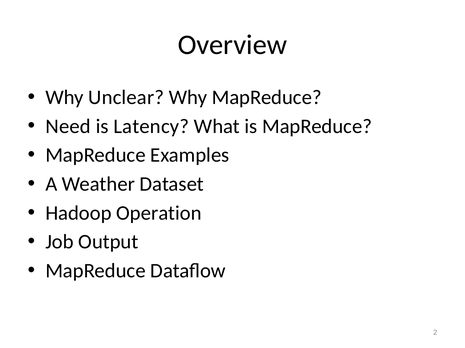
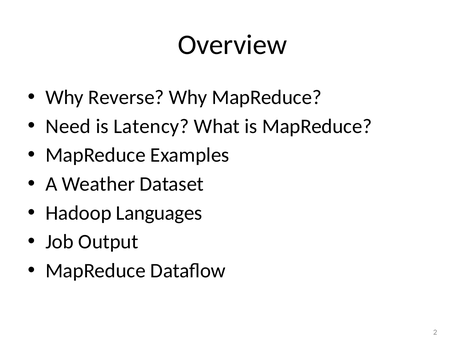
Unclear: Unclear -> Reverse
Operation: Operation -> Languages
